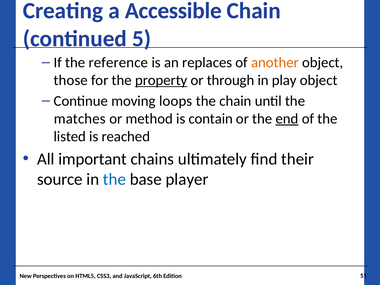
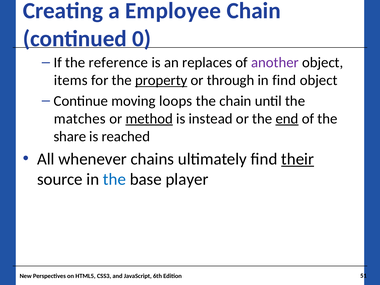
Accessible: Accessible -> Employee
5: 5 -> 0
another colour: orange -> purple
those: those -> items
in play: play -> find
method underline: none -> present
contain: contain -> instead
listed: listed -> share
important: important -> whenever
their underline: none -> present
